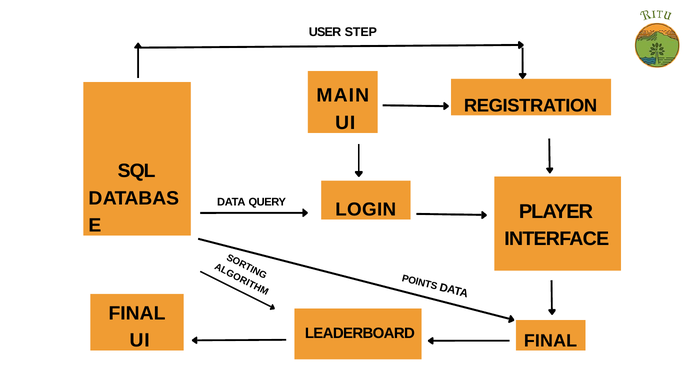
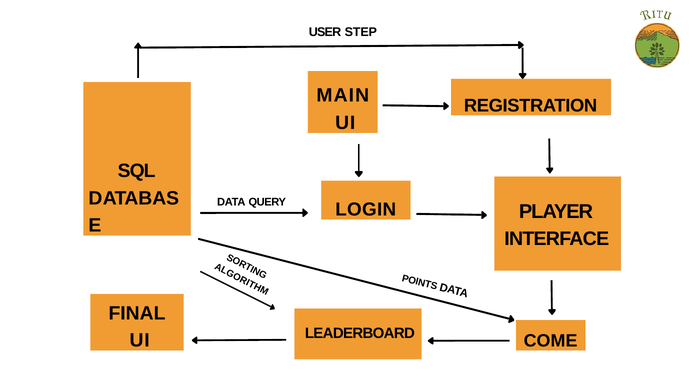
FINAL at (550, 341): FINAL -> COME
